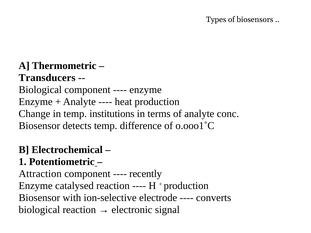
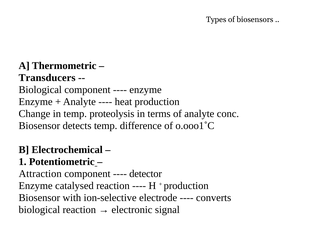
institutions: institutions -> proteolysis
recently: recently -> detector
